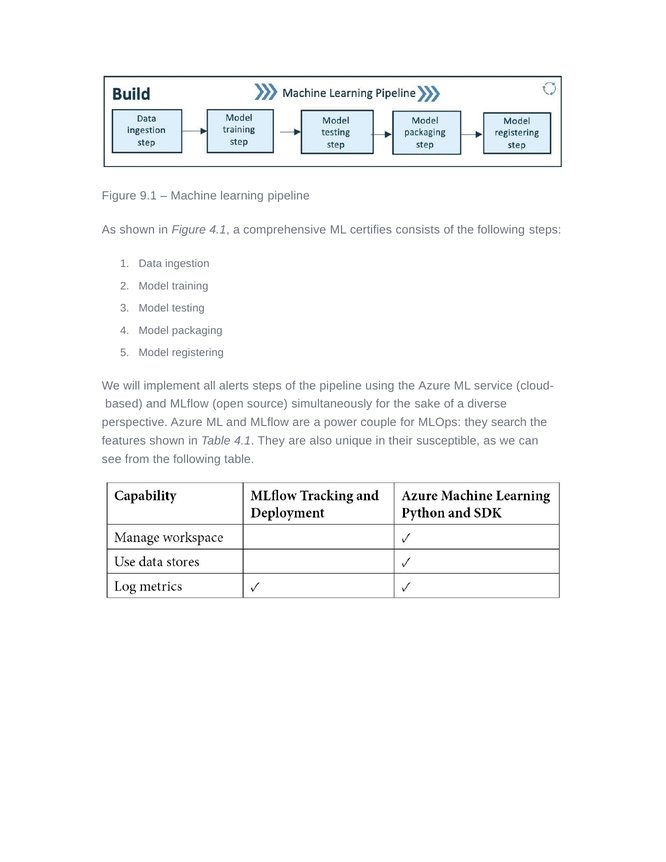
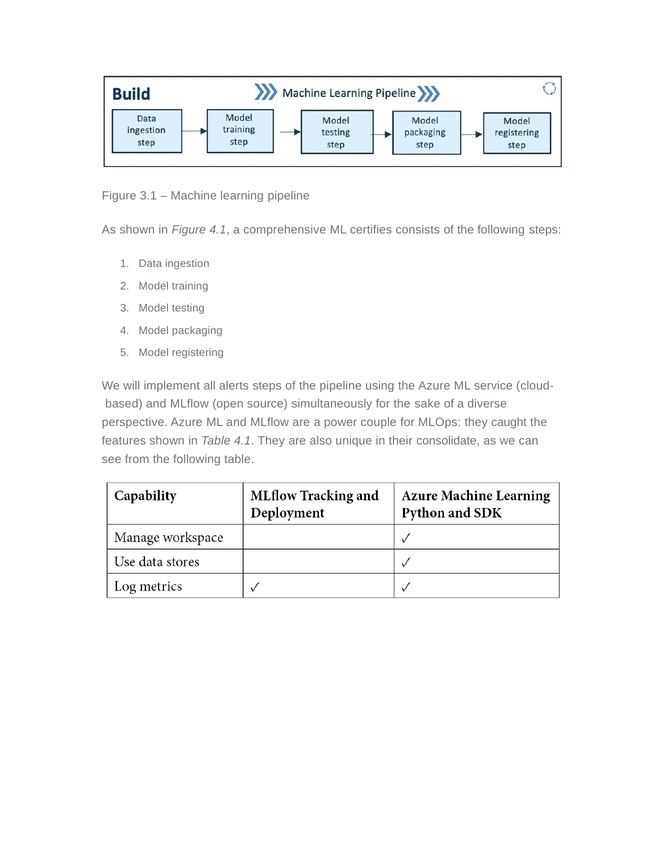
9.1: 9.1 -> 3.1
search: search -> caught
susceptible: susceptible -> consolidate
